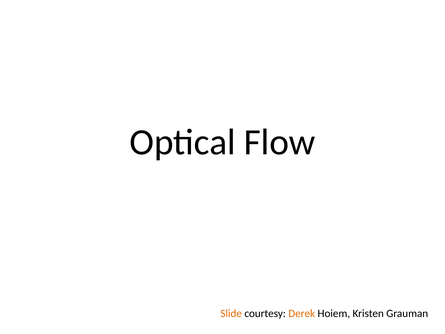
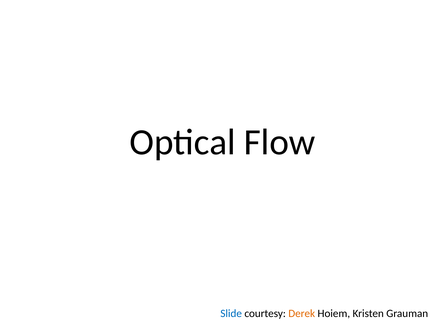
Slide colour: orange -> blue
